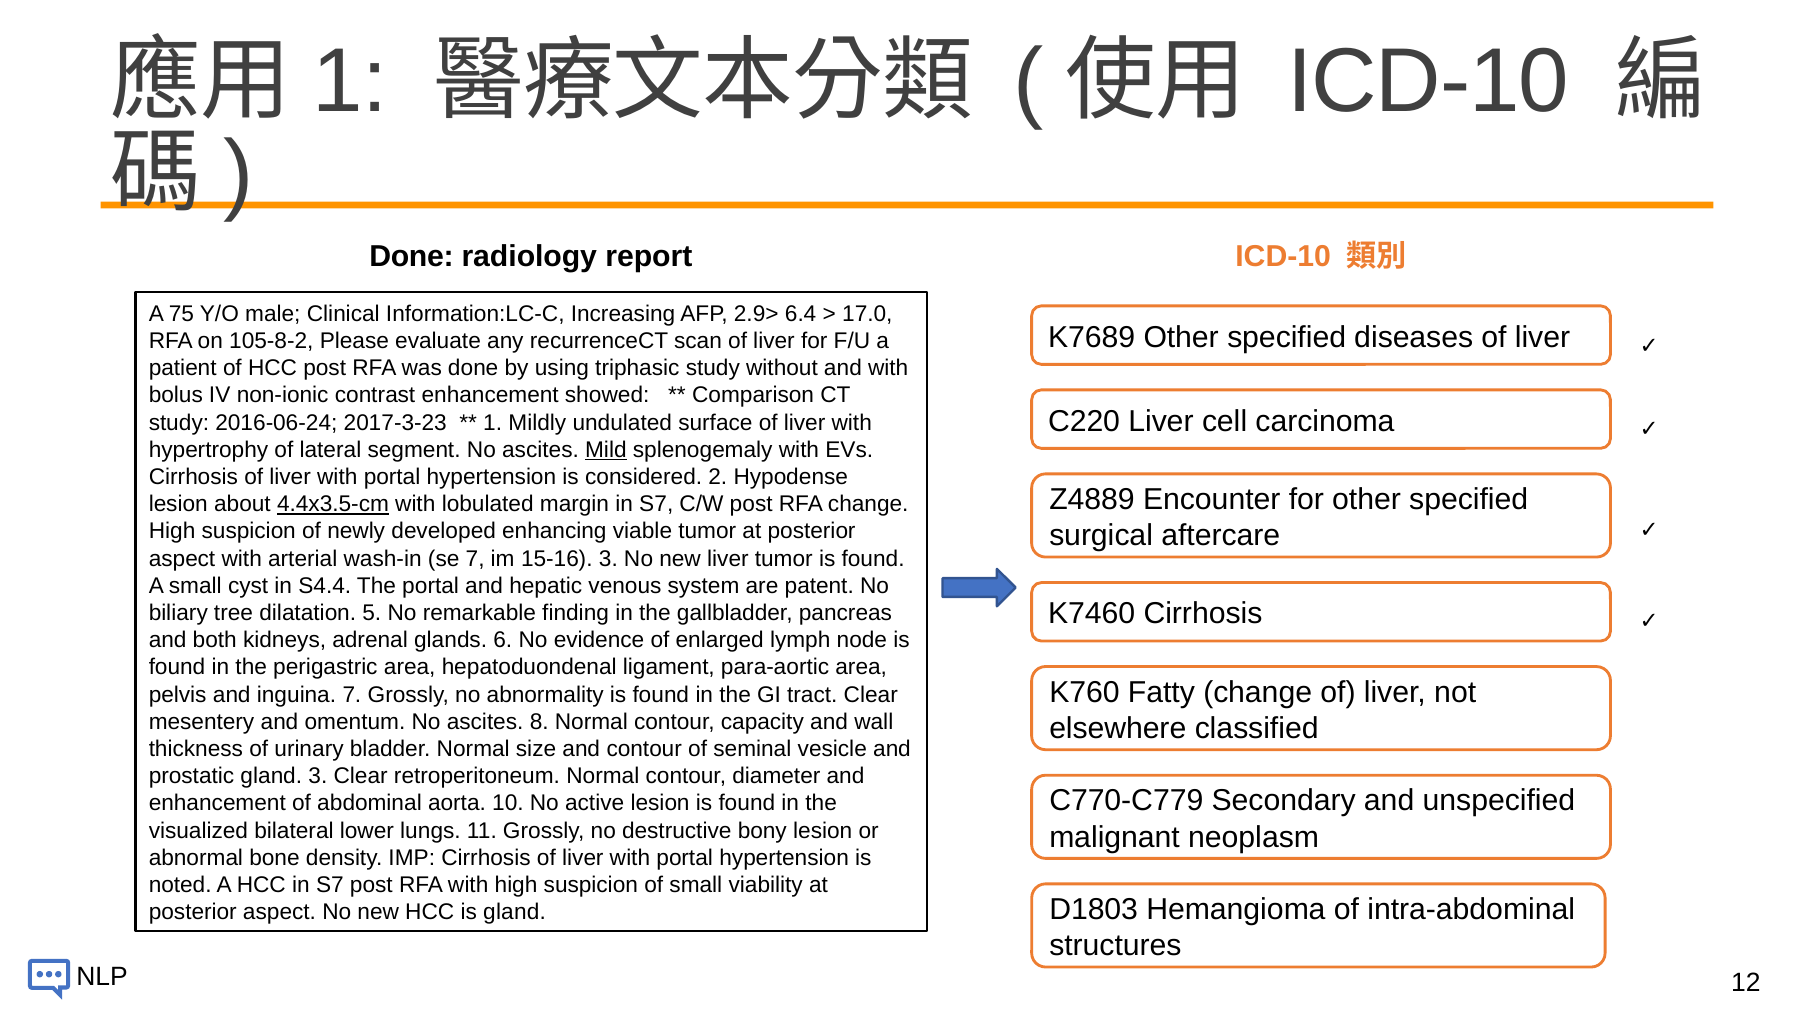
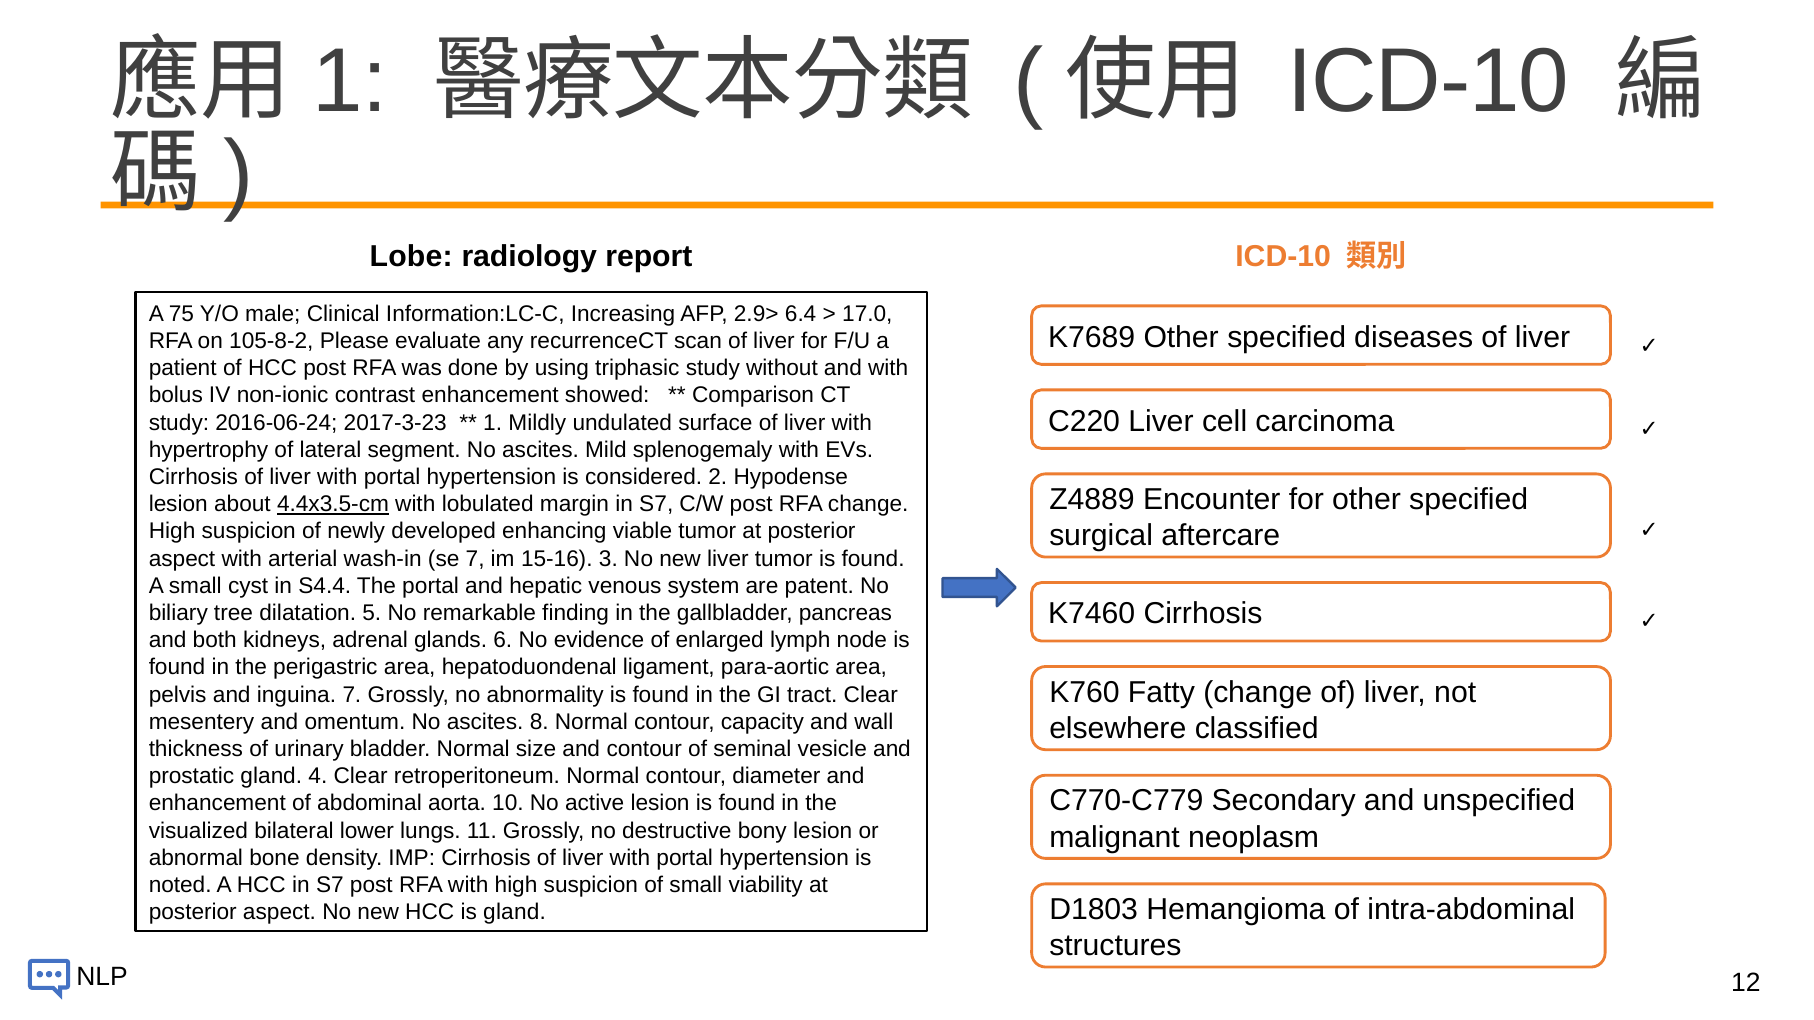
Done at (411, 257): Done -> Lobe
Mild underline: present -> none
gland 3: 3 -> 4
